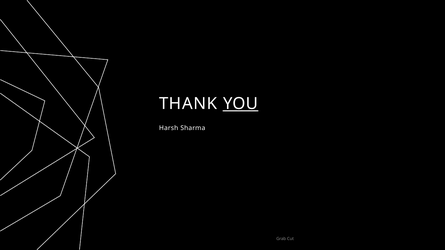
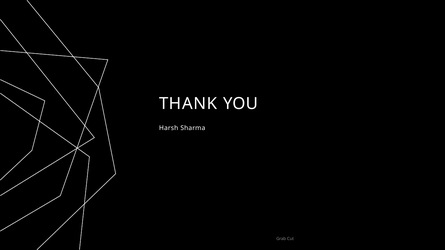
YOU underline: present -> none
